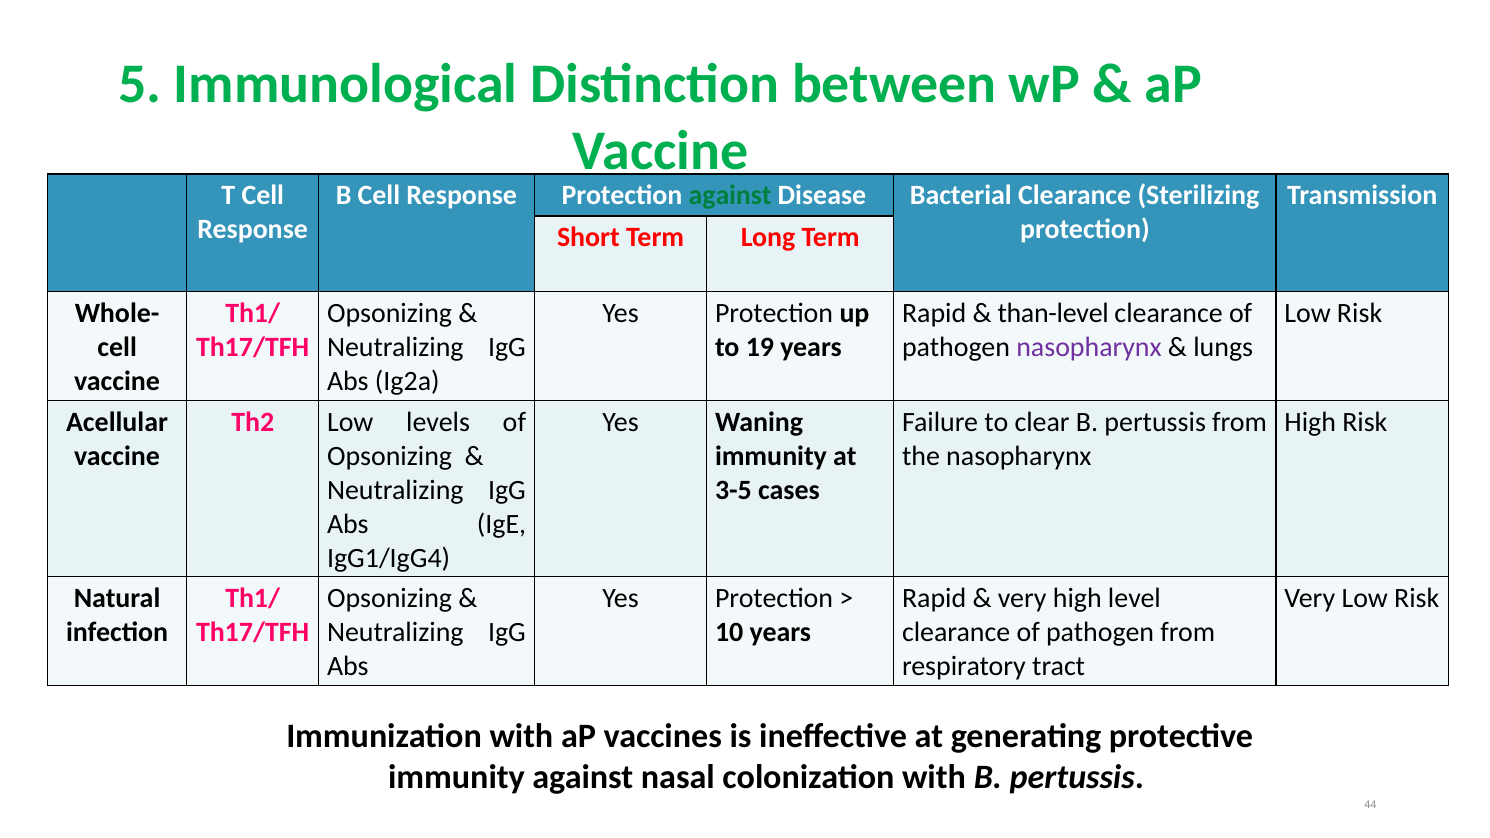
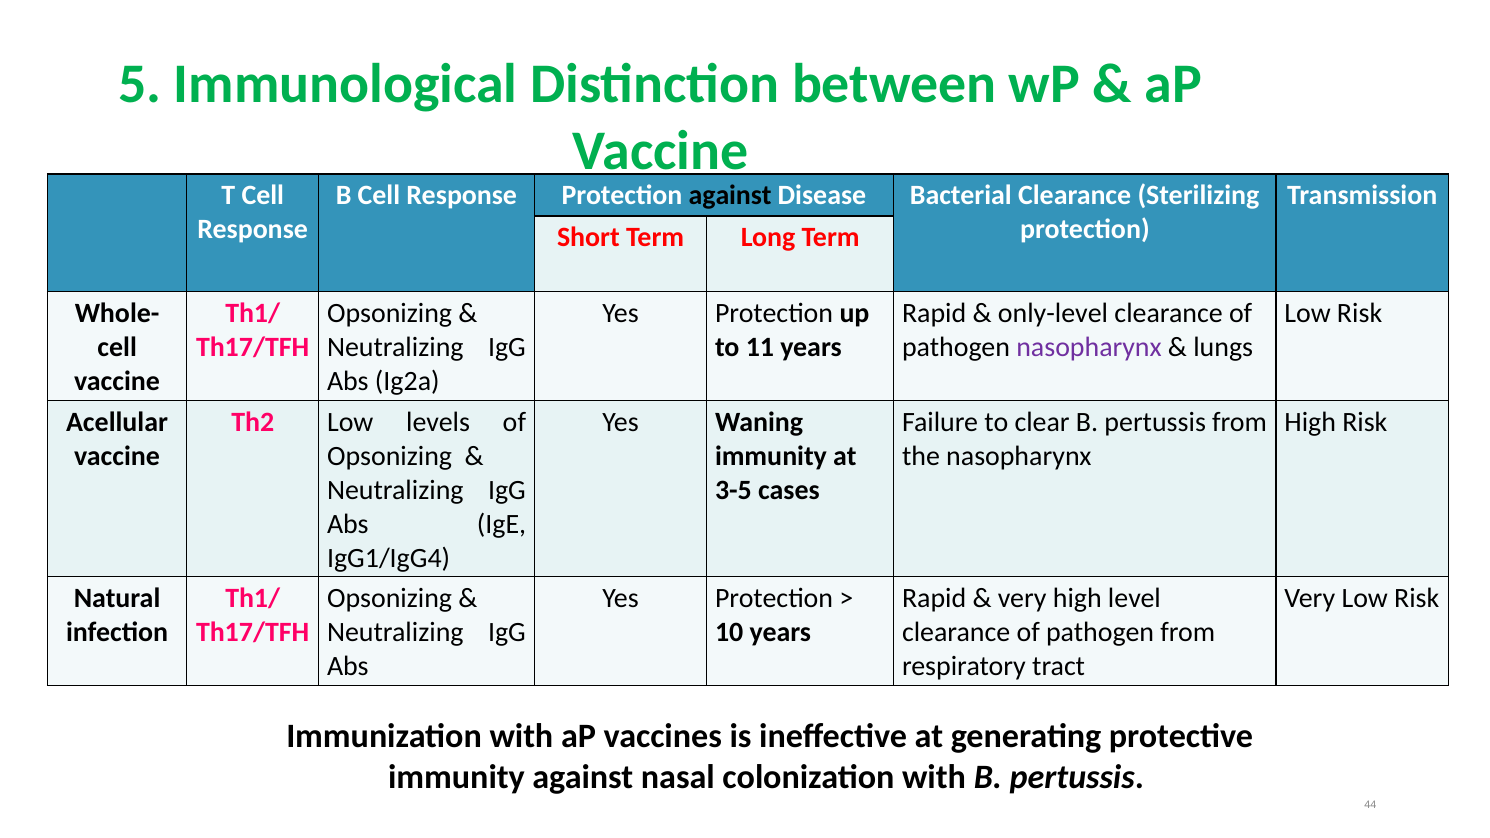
against at (730, 196) colour: green -> black
than-level: than-level -> only-level
19: 19 -> 11
